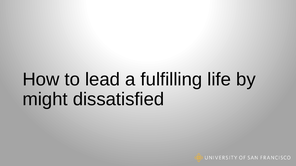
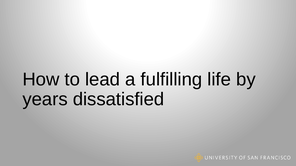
might: might -> years
